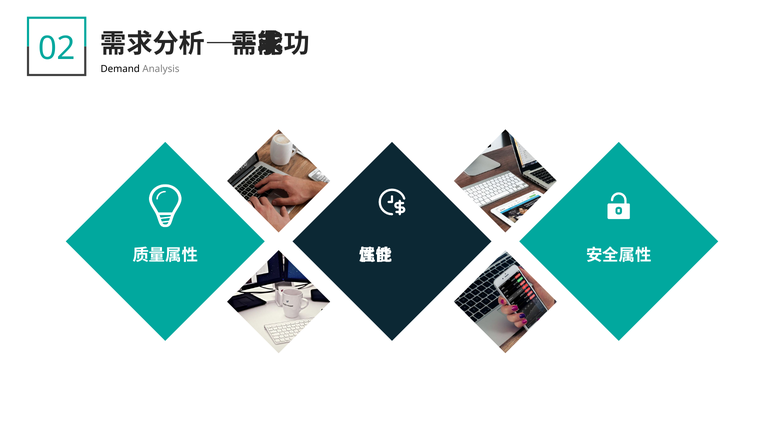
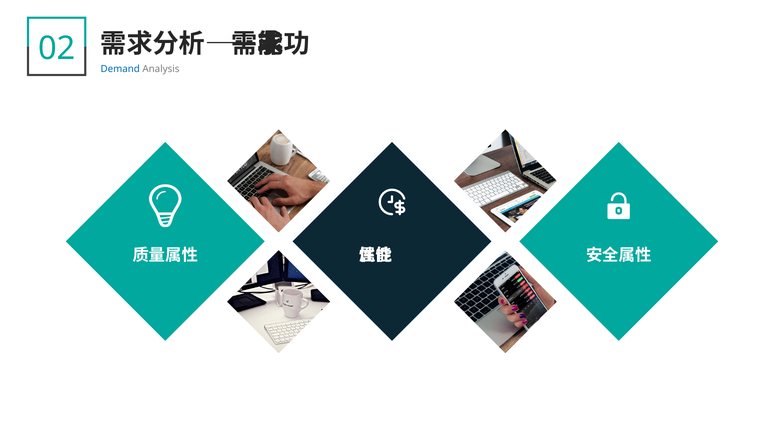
Demand colour: black -> blue
